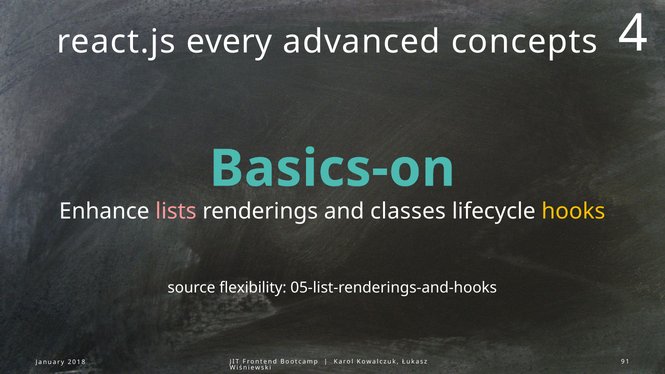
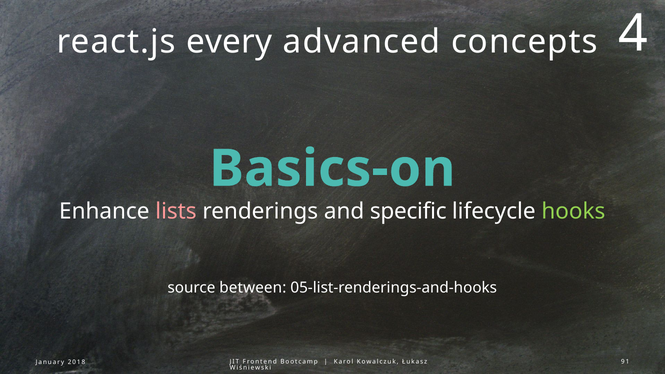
classes: classes -> specific
hooks colour: yellow -> light green
flexibility: flexibility -> between
